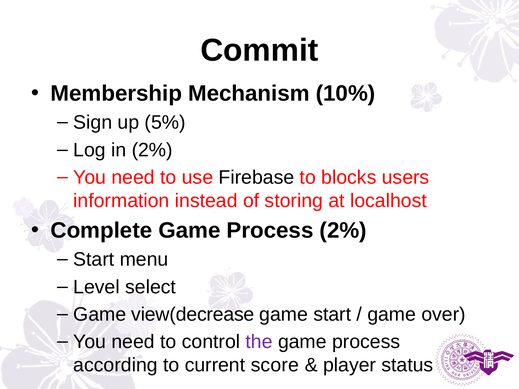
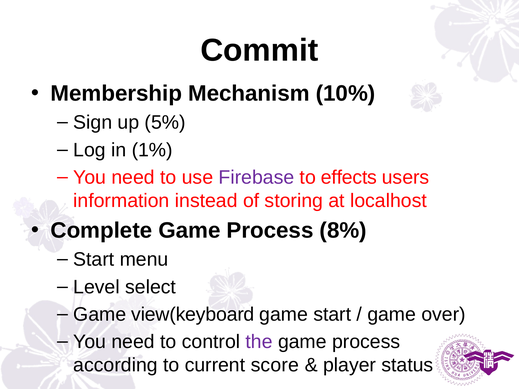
in 2%: 2% -> 1%
Firebase colour: black -> purple
blocks: blocks -> effects
Process 2%: 2% -> 8%
view(decrease: view(decrease -> view(keyboard
